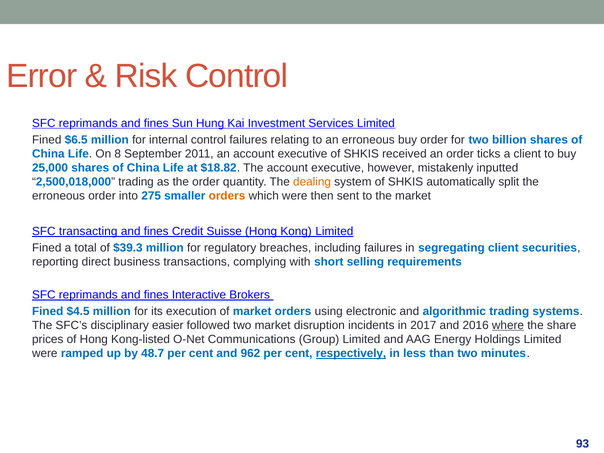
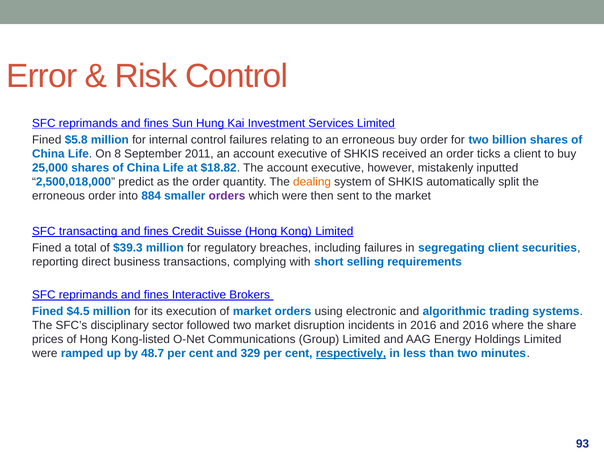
$6.5: $6.5 -> $5.8
2,500,018,000 trading: trading -> predict
275: 275 -> 884
orders at (227, 196) colour: orange -> purple
easier: easier -> sector
in 2017: 2017 -> 2016
where underline: present -> none
962: 962 -> 329
